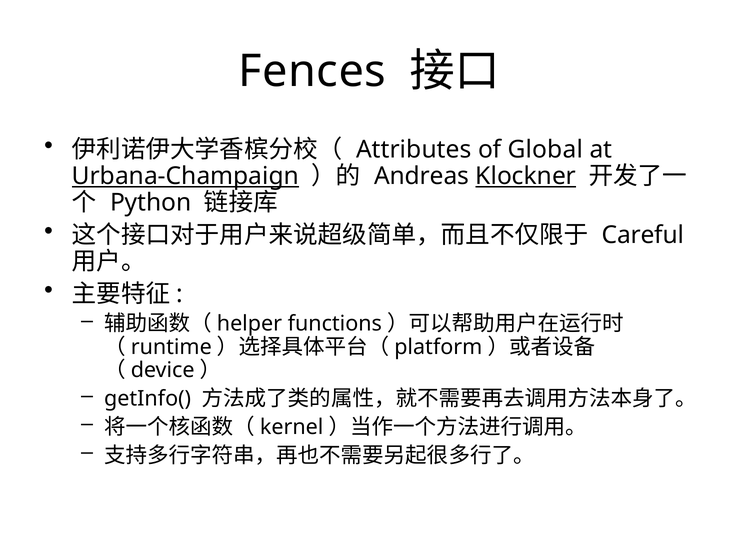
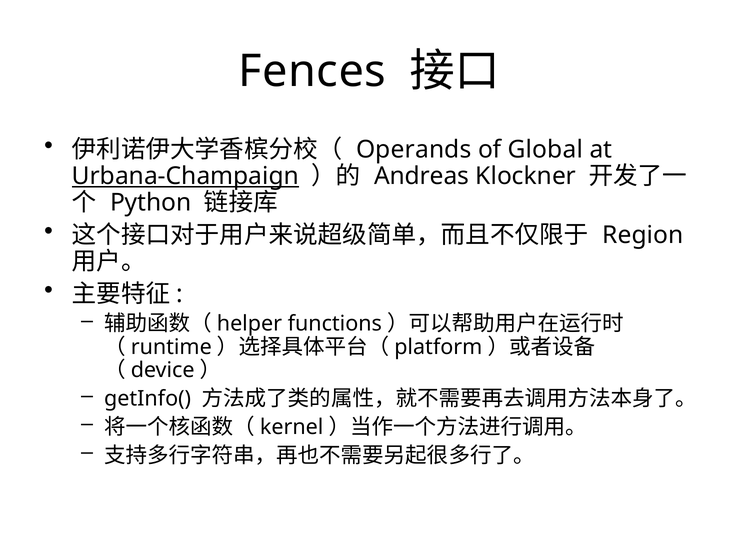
Attributes: Attributes -> Operands
Klockner underline: present -> none
Careful: Careful -> Region
